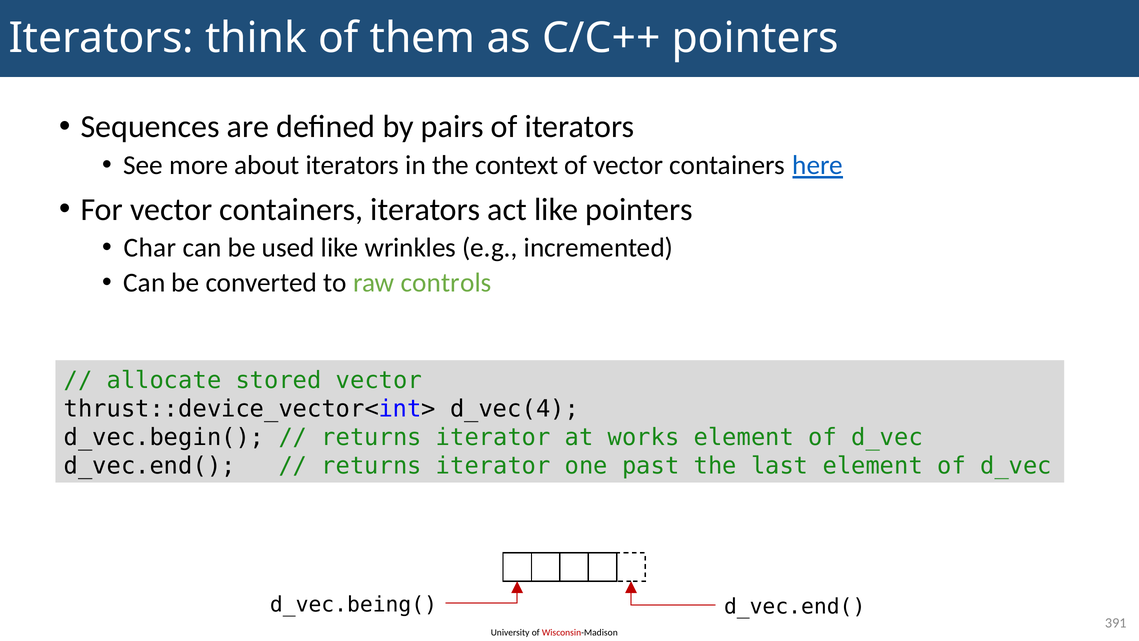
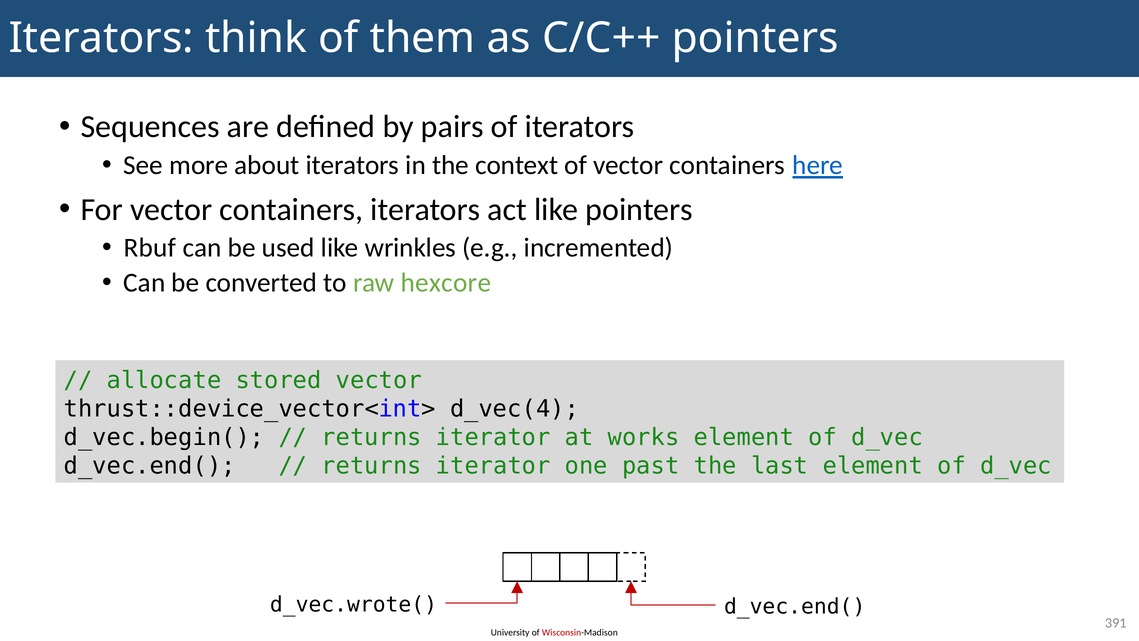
Char: Char -> Rbuf
controls: controls -> hexcore
d_vec.being(: d_vec.being( -> d_vec.wrote(
